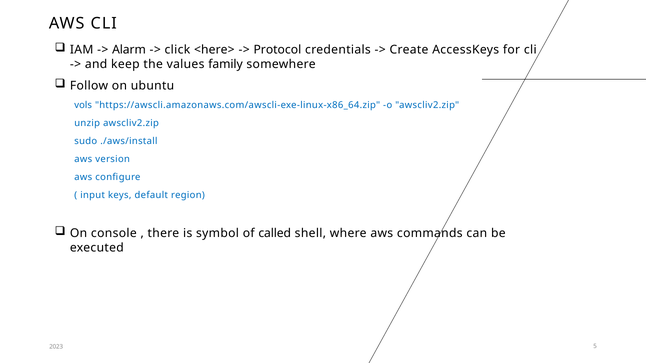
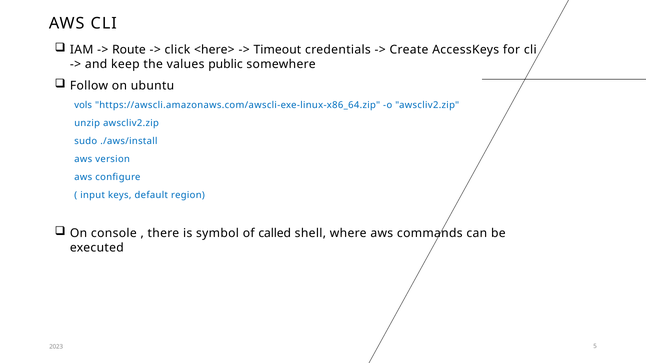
Alarm: Alarm -> Route
Protocol: Protocol -> Timeout
family: family -> public
